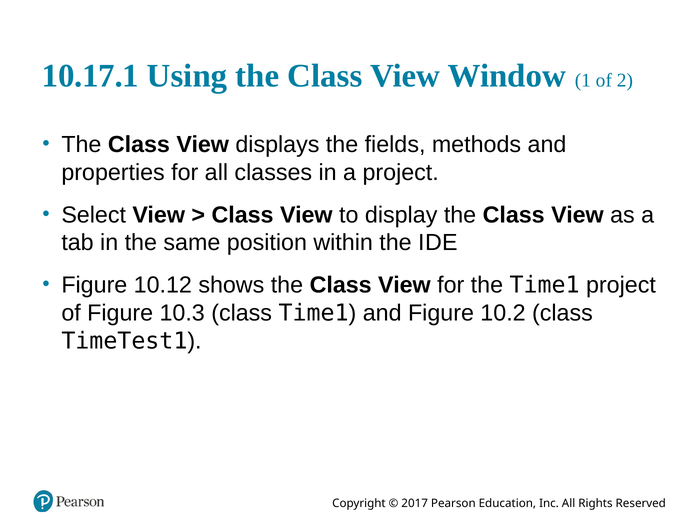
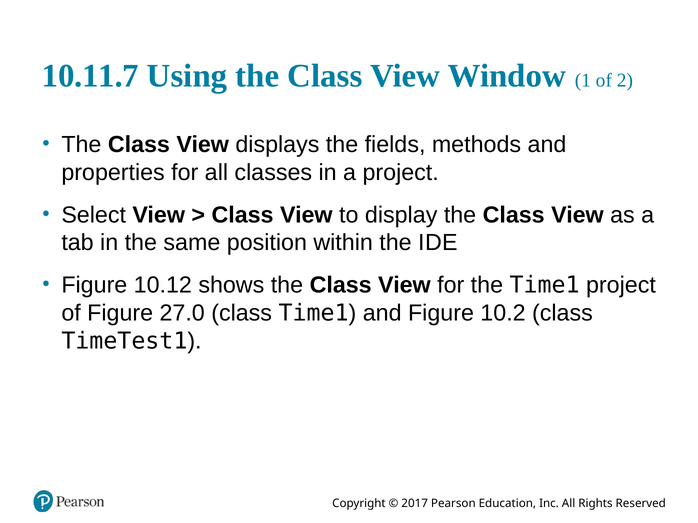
10.17.1: 10.17.1 -> 10.11.7
10.3: 10.3 -> 27.0
